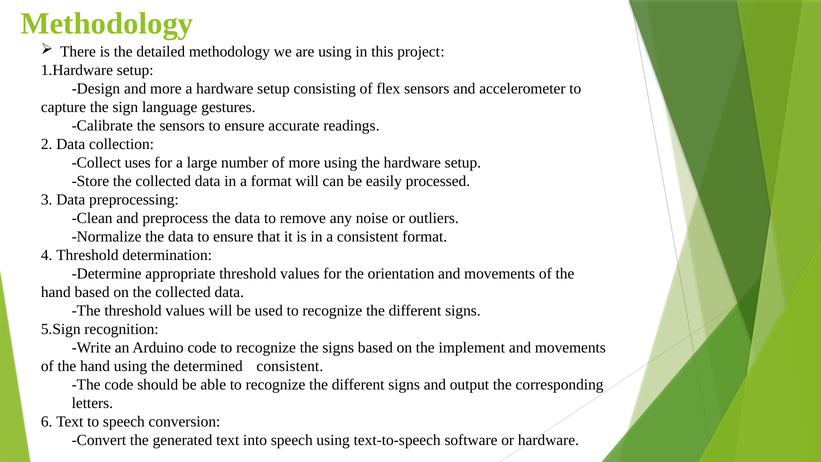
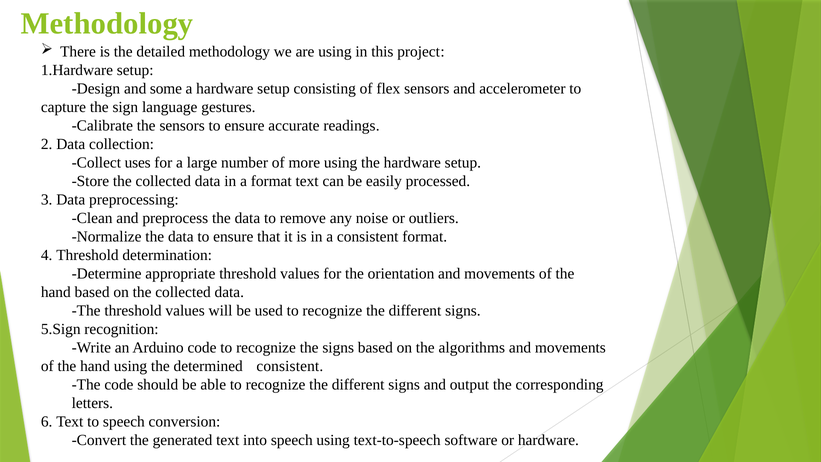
and more: more -> some
format will: will -> text
implement: implement -> algorithms
